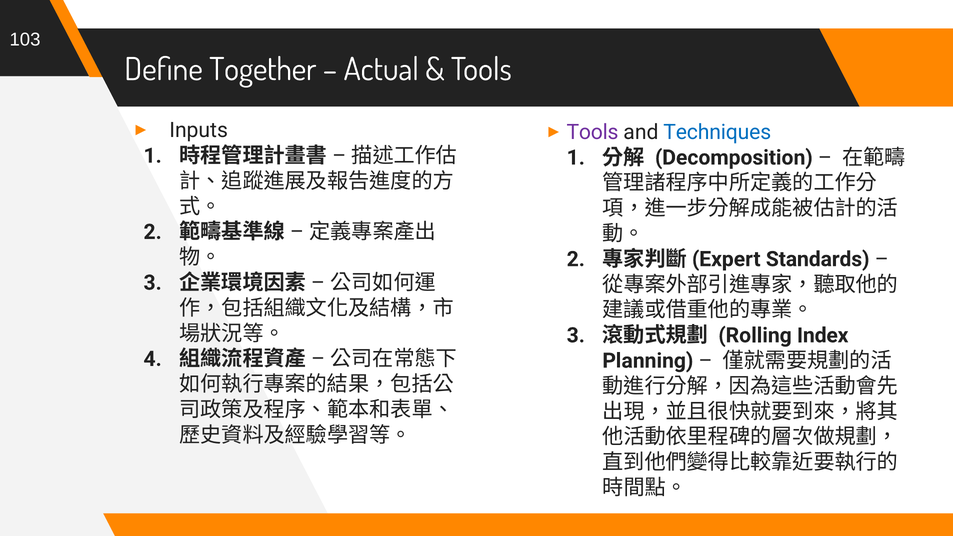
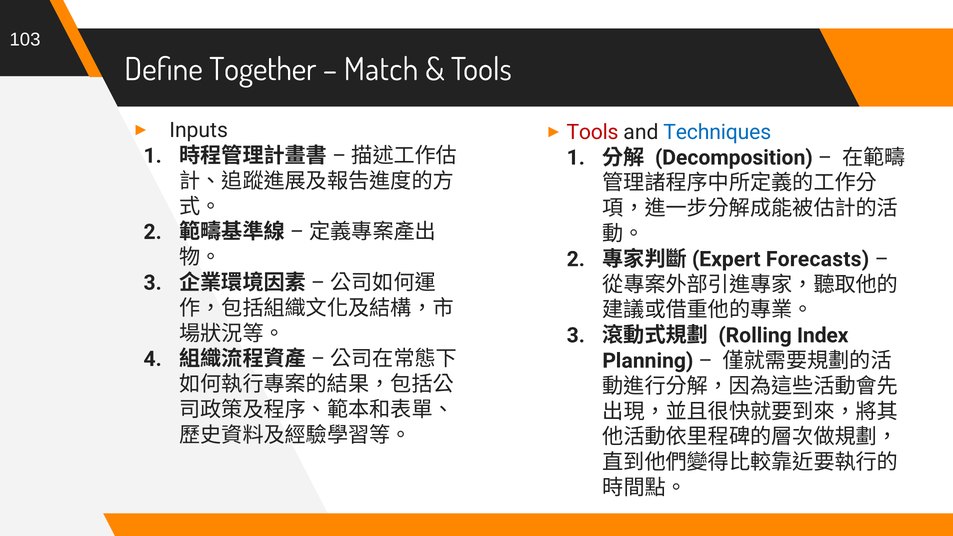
Actual: Actual -> Match
Tools at (593, 132) colour: purple -> red
Standards: Standards -> Forecasts
